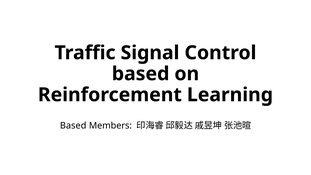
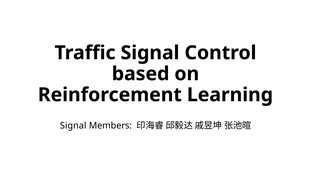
Based at (73, 126): Based -> Signal
